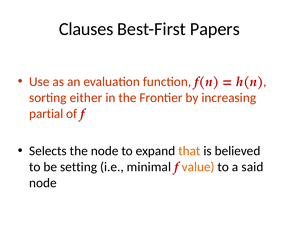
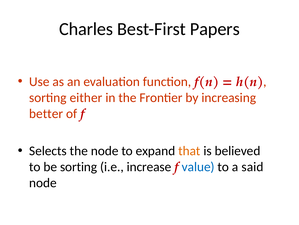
Clauses: Clauses -> Charles
partial: partial -> better
be setting: setting -> sorting
minimal: minimal -> increase
value colour: orange -> blue
